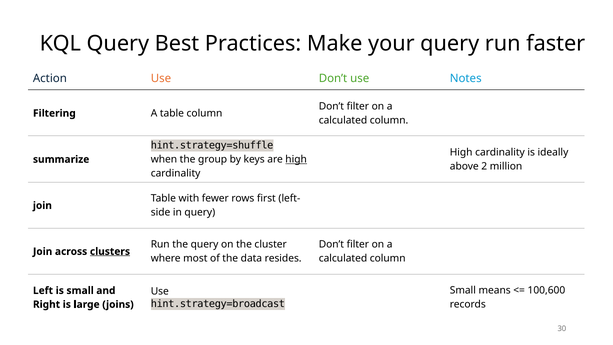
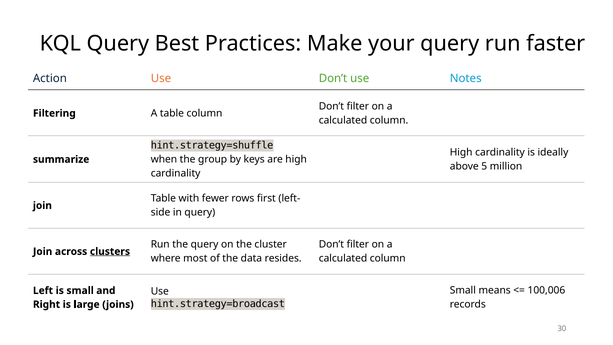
high at (296, 159) underline: present -> none
2: 2 -> 5
100,600: 100,600 -> 100,006
